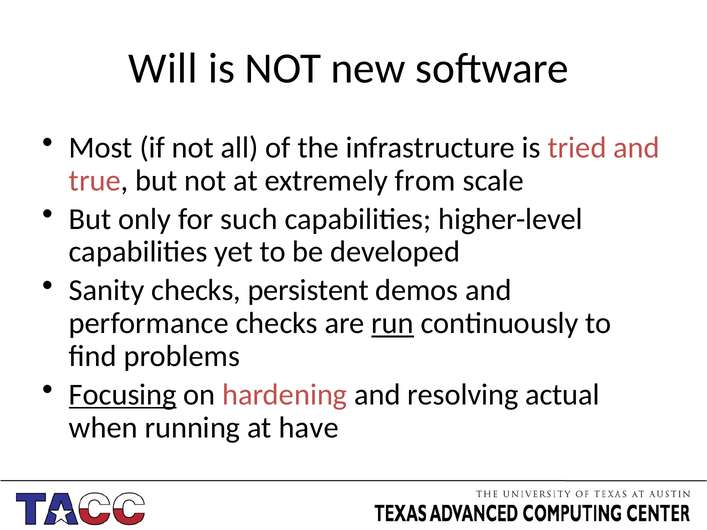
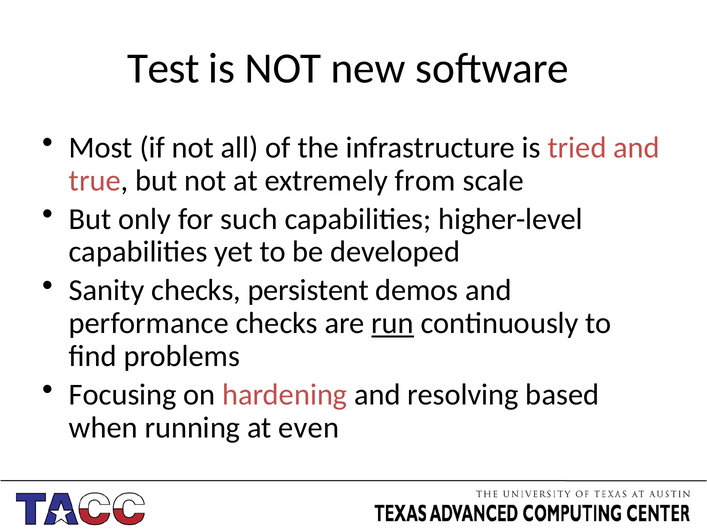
Will: Will -> Test
Focusing underline: present -> none
actual: actual -> based
have: have -> even
